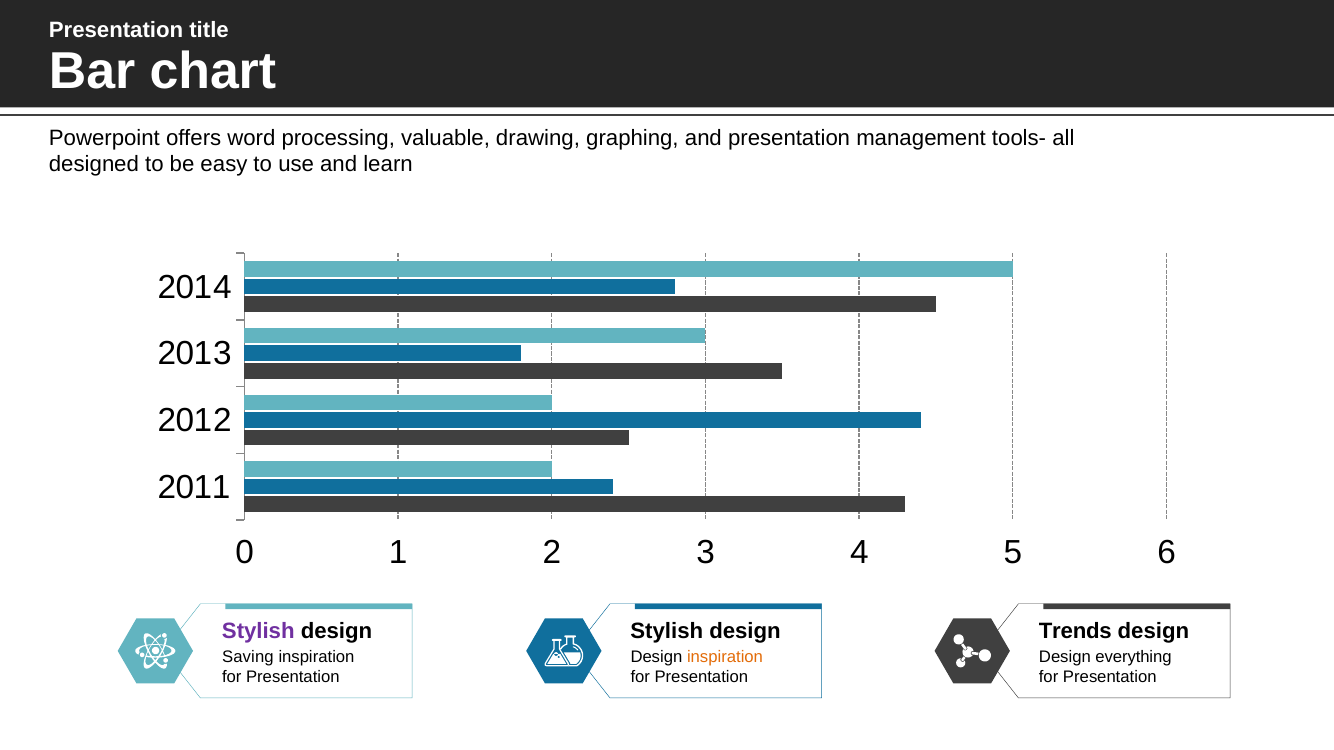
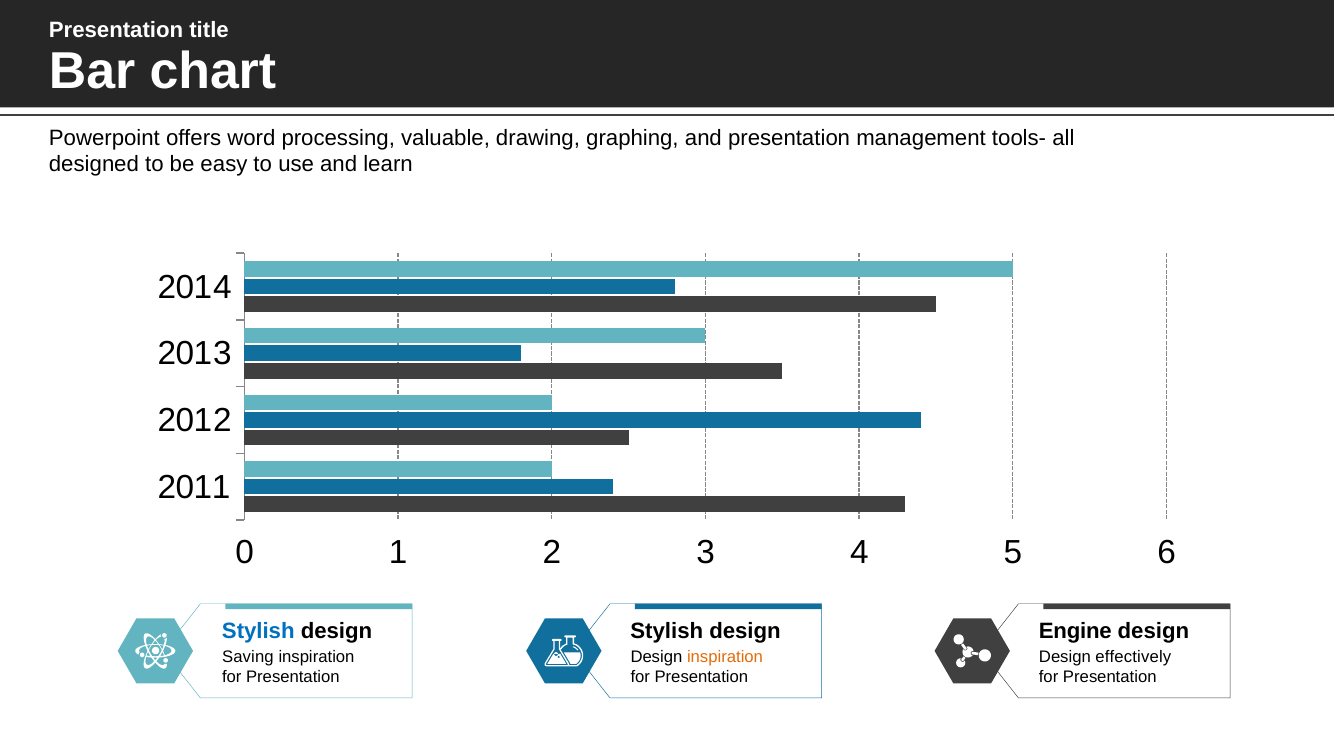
Stylish at (258, 631) colour: purple -> blue
Trends: Trends -> Engine
everything: everything -> effectively
